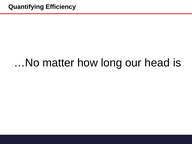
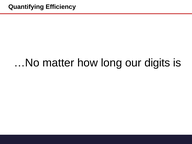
head: head -> digits
